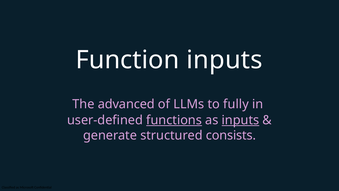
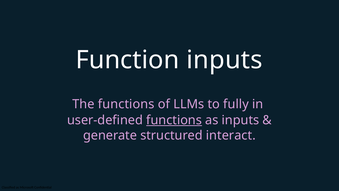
The advanced: advanced -> functions
inputs at (240, 120) underline: present -> none
consists: consists -> interact
